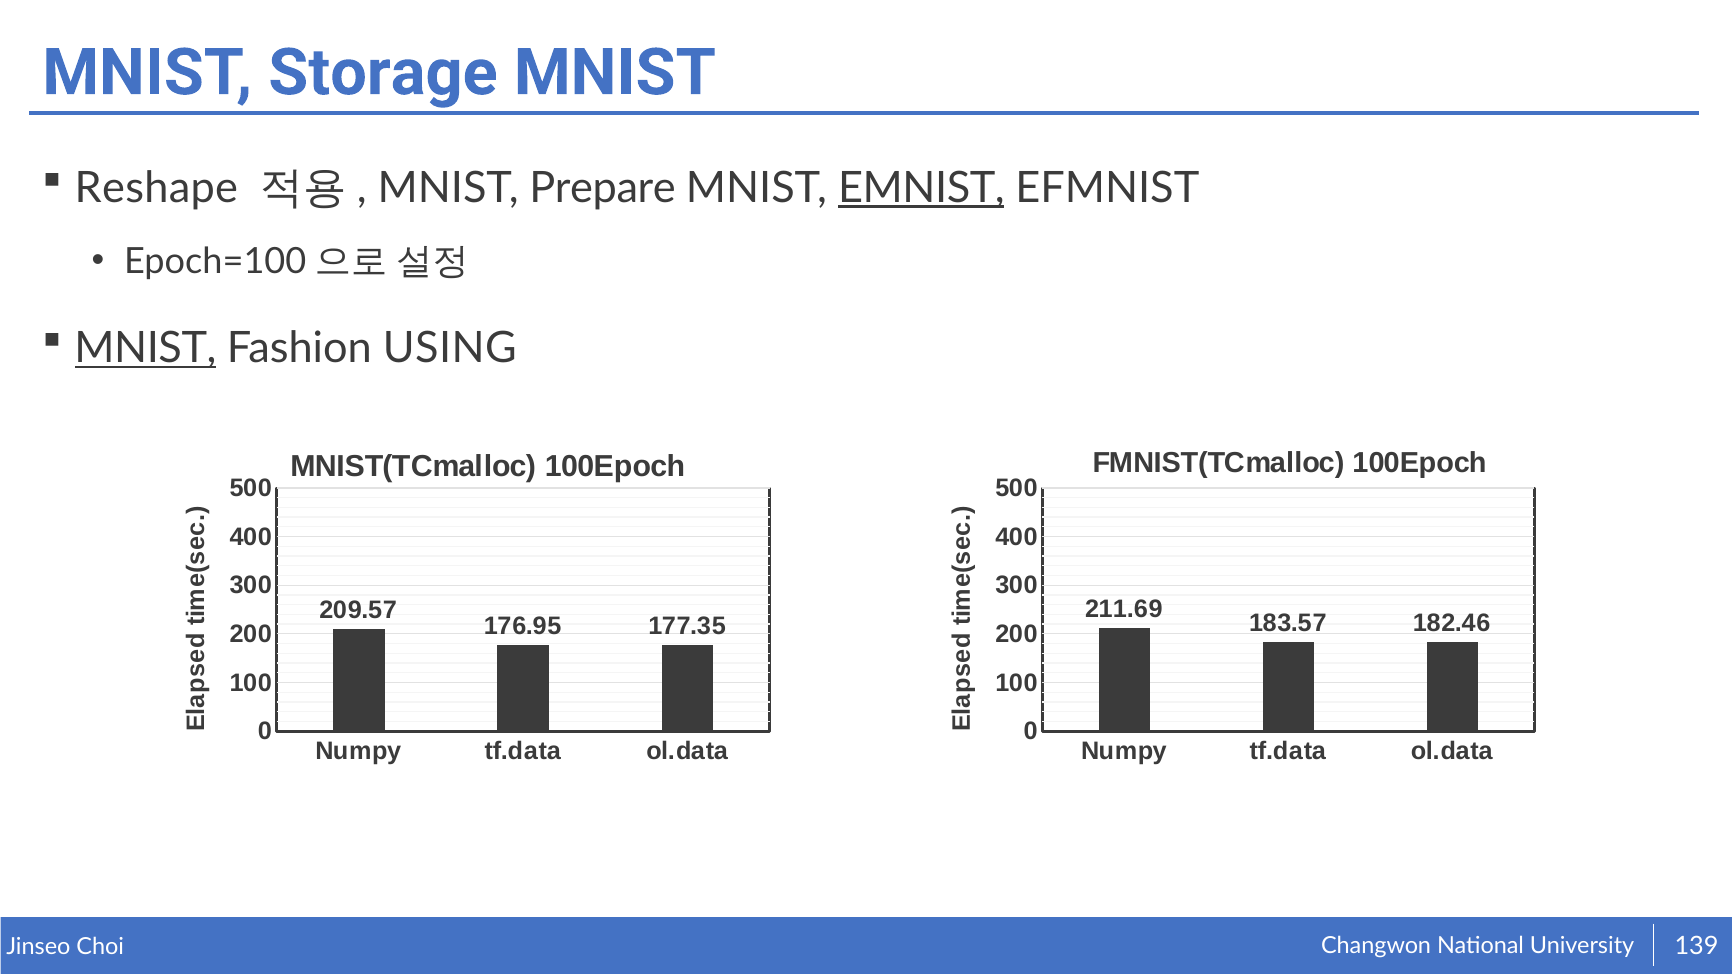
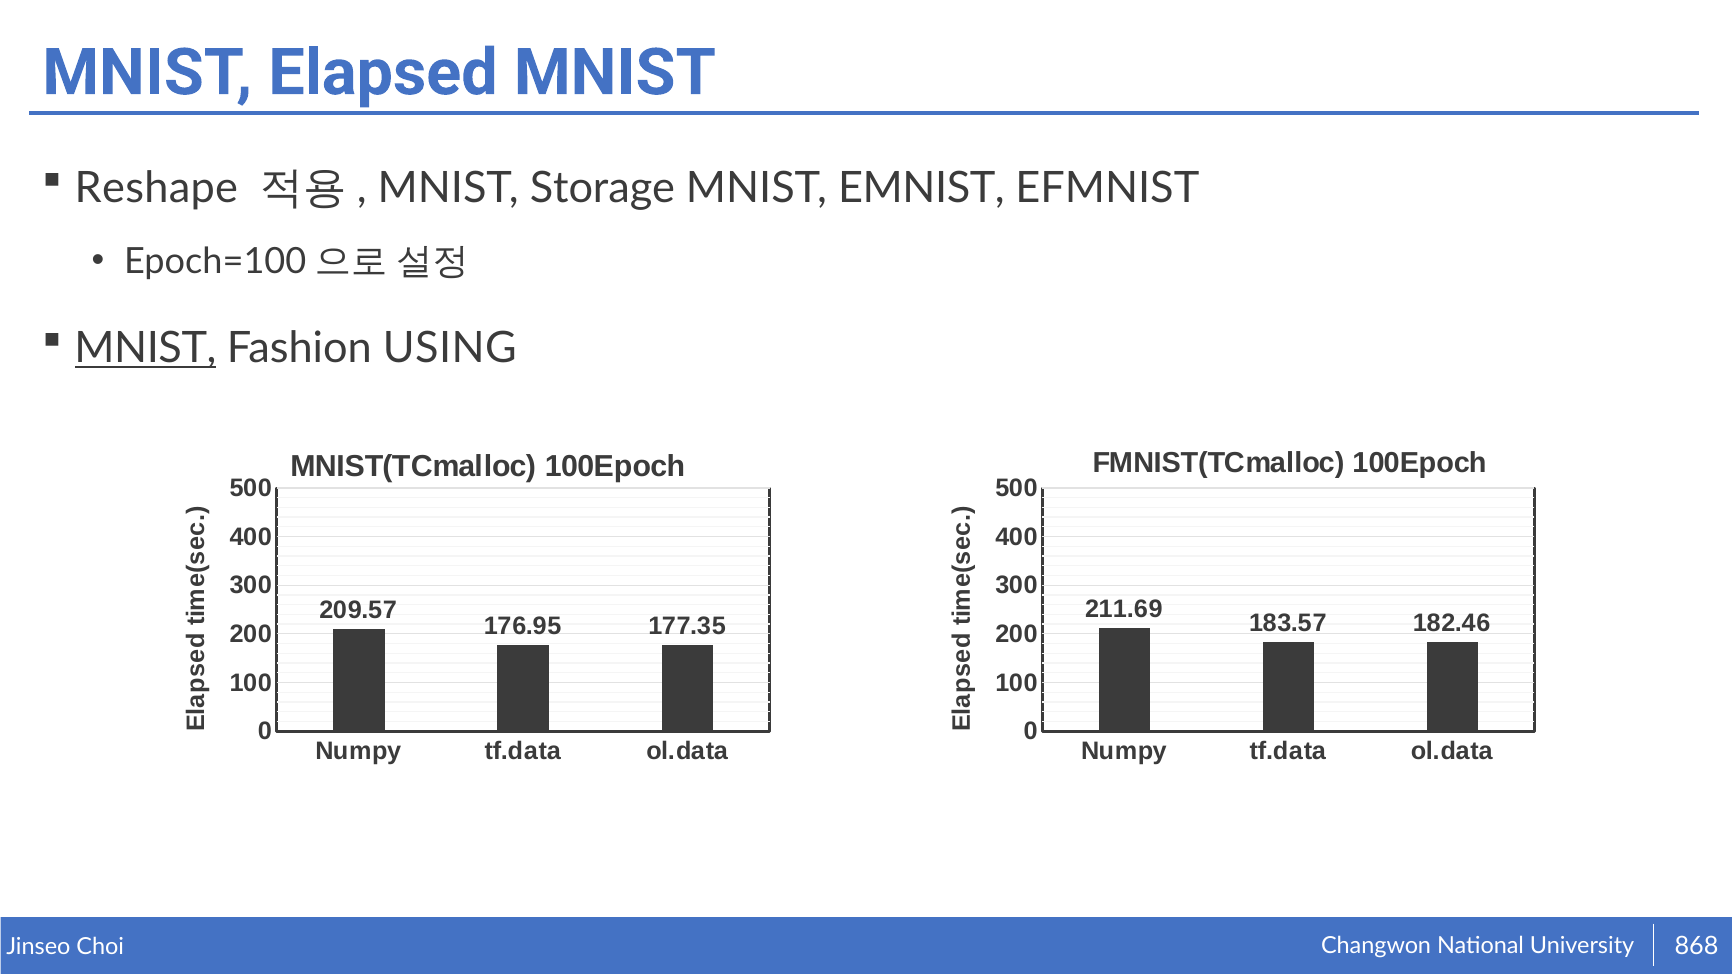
Storage: Storage -> Elapsed
Prepare: Prepare -> Storage
EMNIST underline: present -> none
139: 139 -> 868
